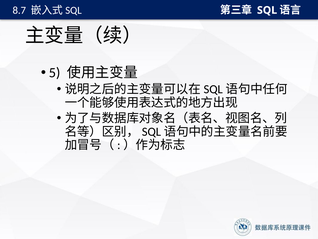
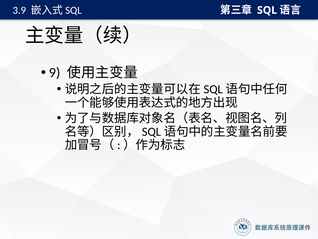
8.7: 8.7 -> 3.9
5: 5 -> 9
